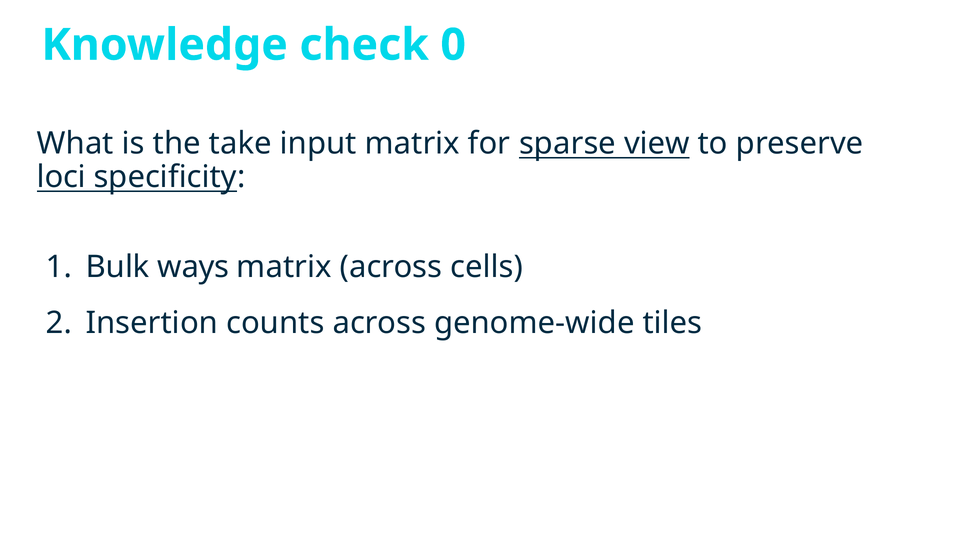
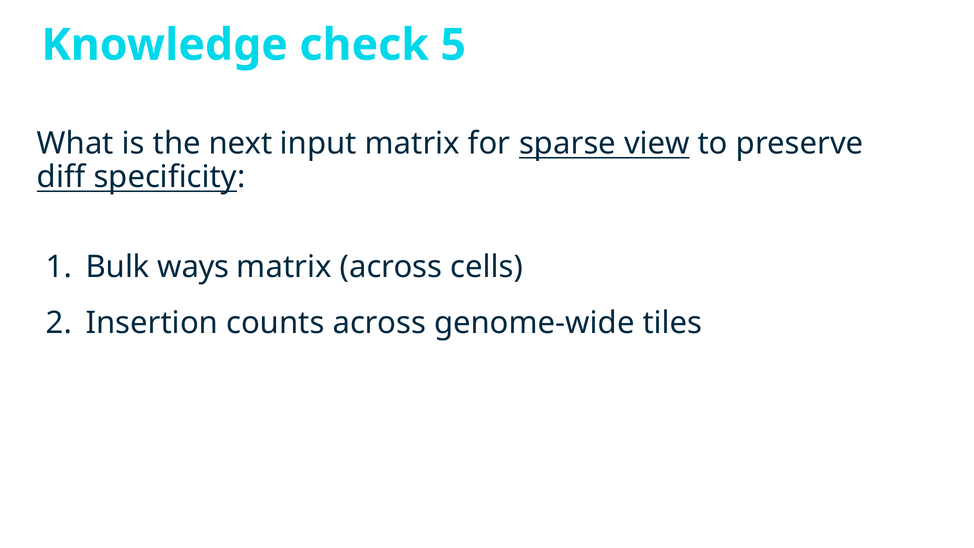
0: 0 -> 5
take: take -> next
loci: loci -> diff
